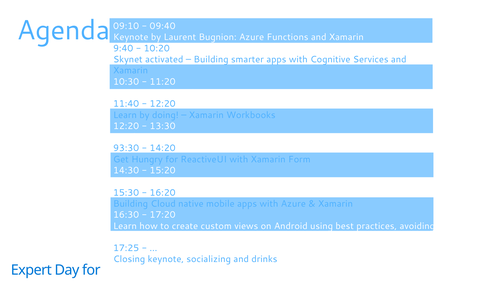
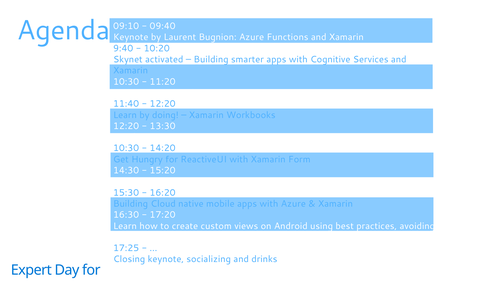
93:30 at (126, 148): 93:30 -> 10:30
